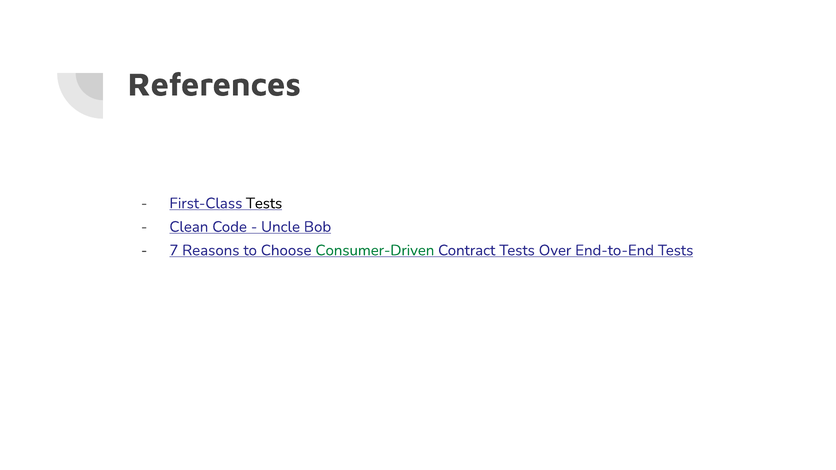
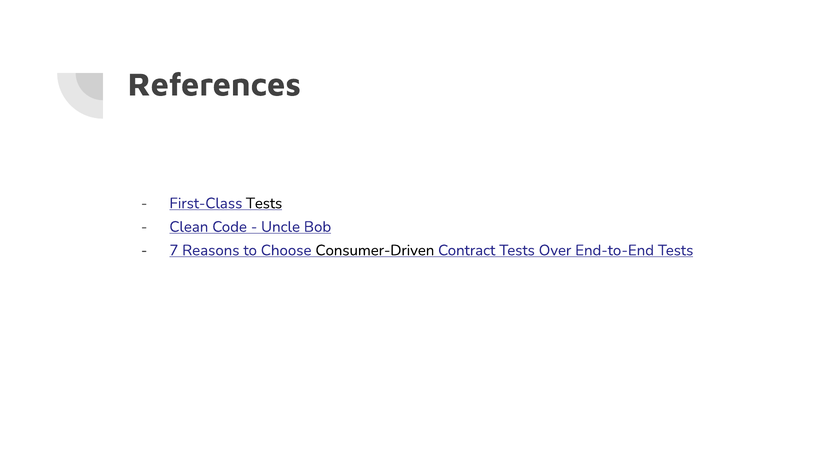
Consumer-Driven colour: green -> black
